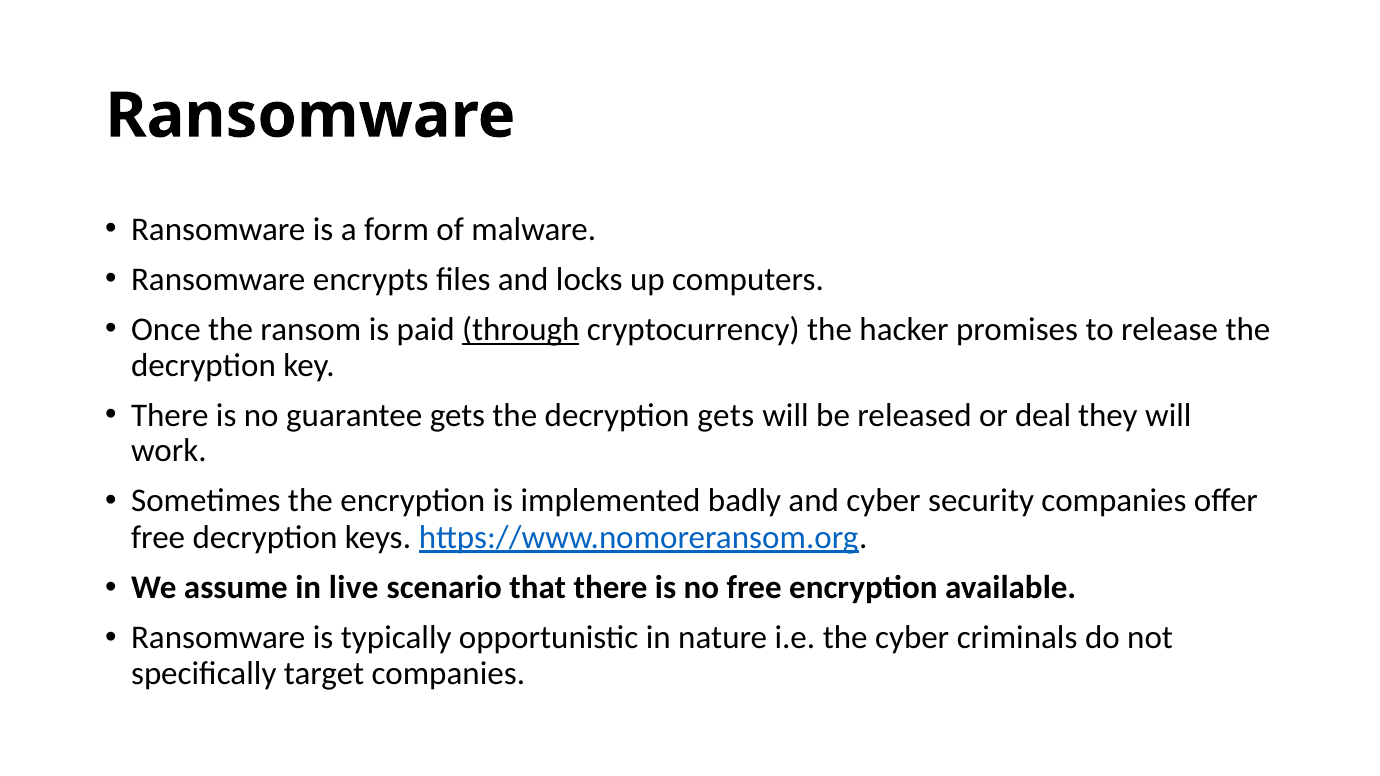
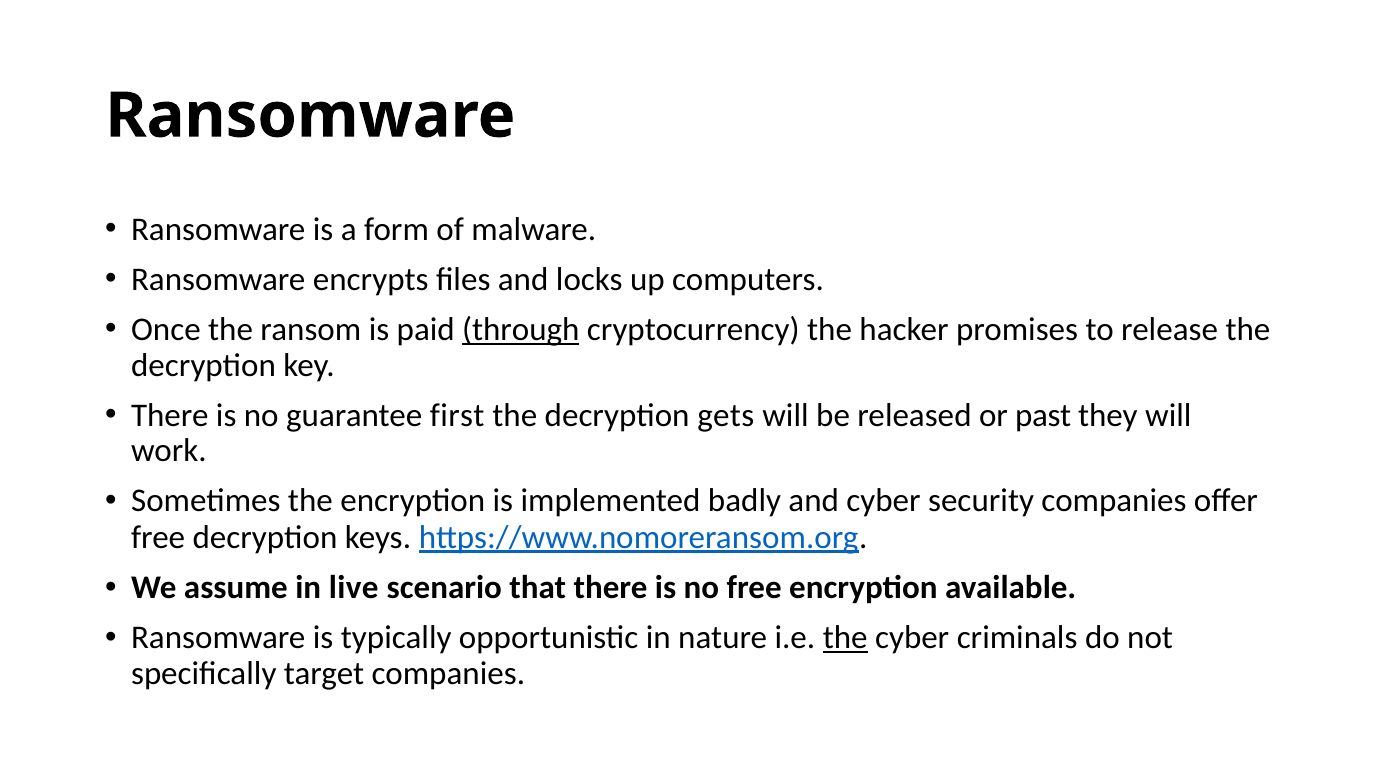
guarantee gets: gets -> first
deal: deal -> past
the at (845, 638) underline: none -> present
